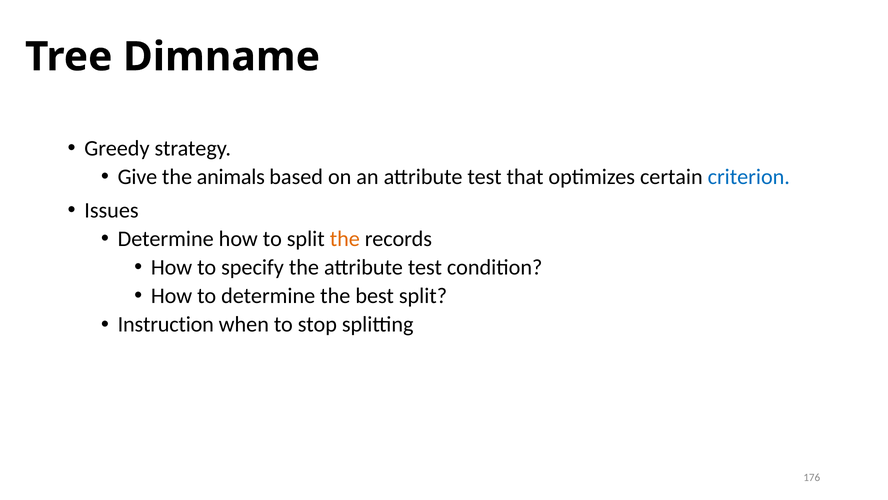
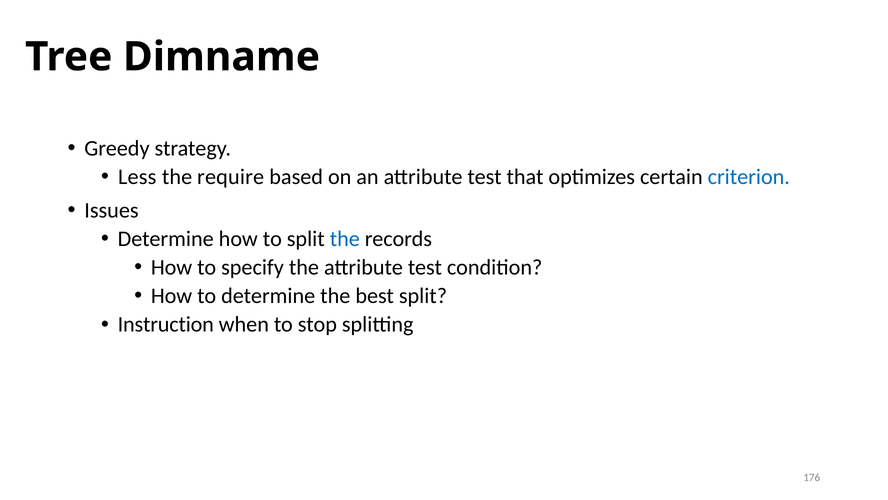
Give: Give -> Less
animals: animals -> require
the at (345, 239) colour: orange -> blue
